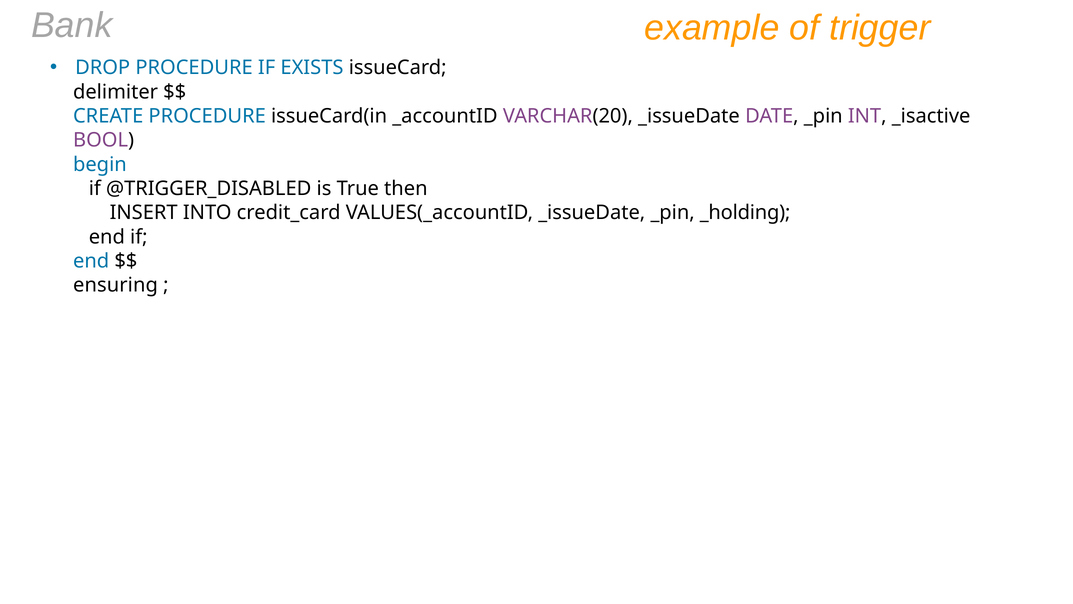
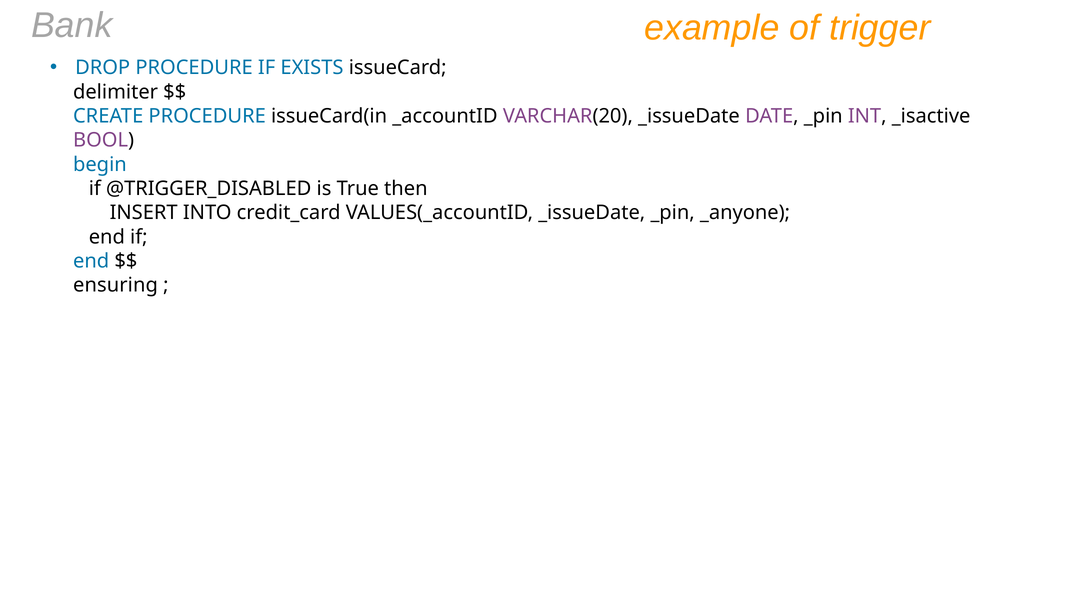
_holding: _holding -> _anyone
